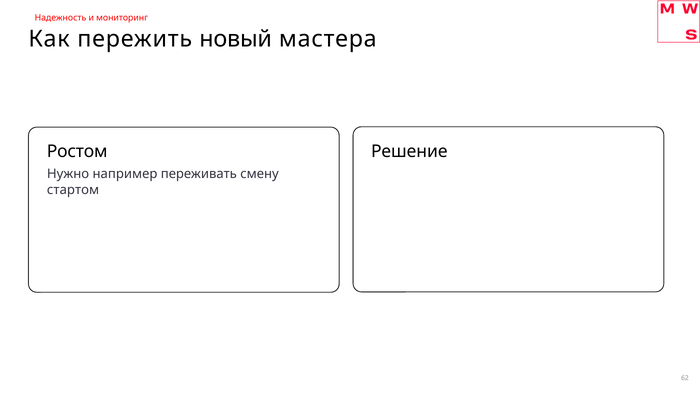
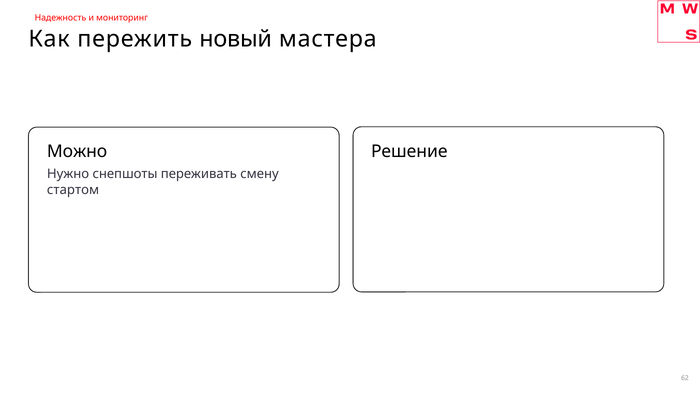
Ростом: Ростом -> Можно
например: например -> снепшоты
